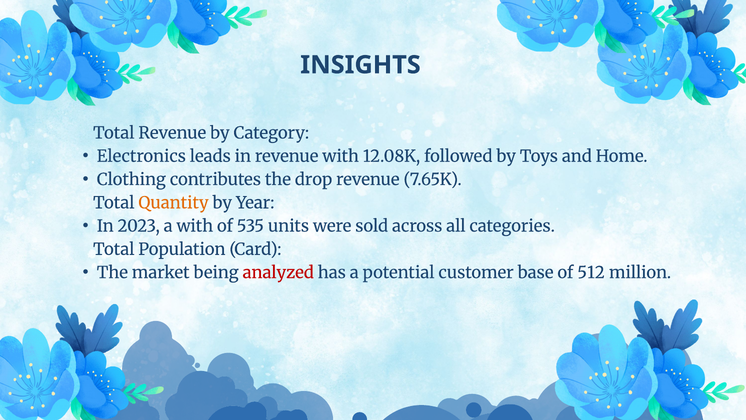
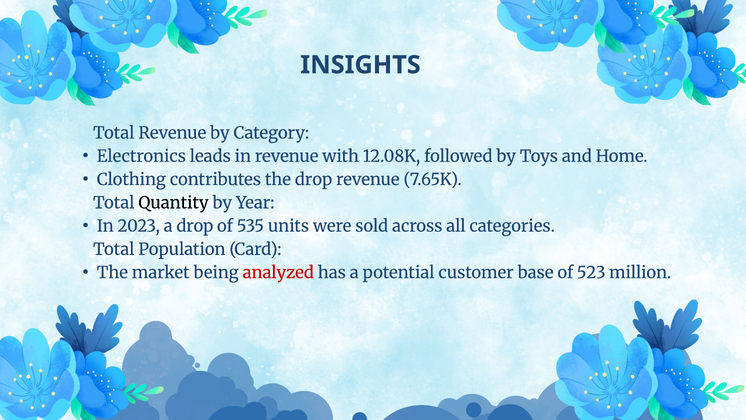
Quantity colour: orange -> black
a with: with -> drop
512: 512 -> 523
